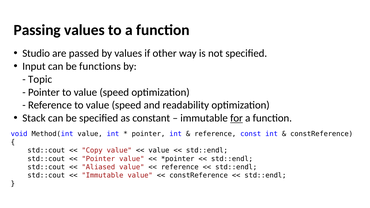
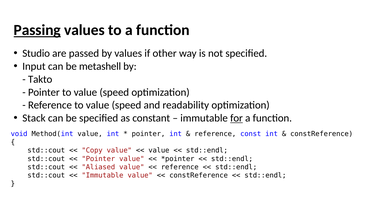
Passing underline: none -> present
functions: functions -> metashell
Topic: Topic -> Takto
